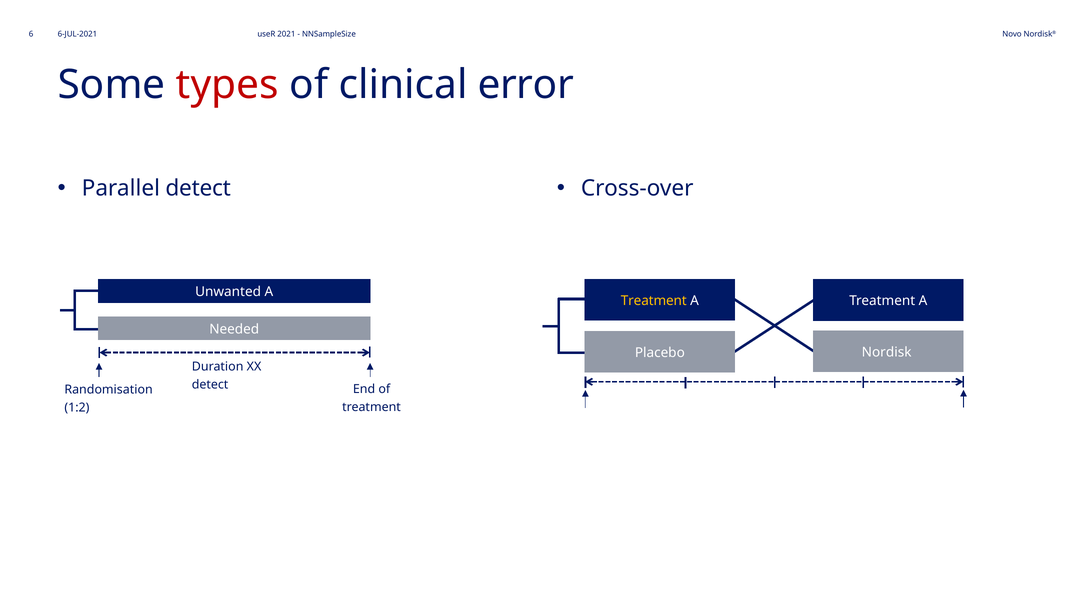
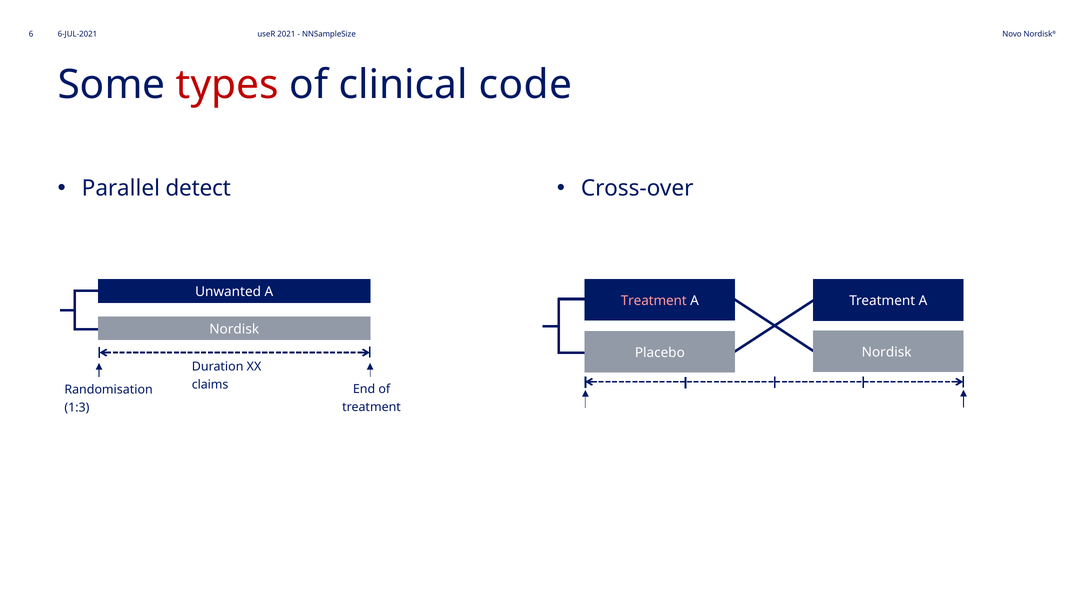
error: error -> code
Treatment at (654, 300) colour: yellow -> pink
Needed at (234, 329): Needed -> Nordisk
detect at (210, 384): detect -> claims
1:2: 1:2 -> 1:3
